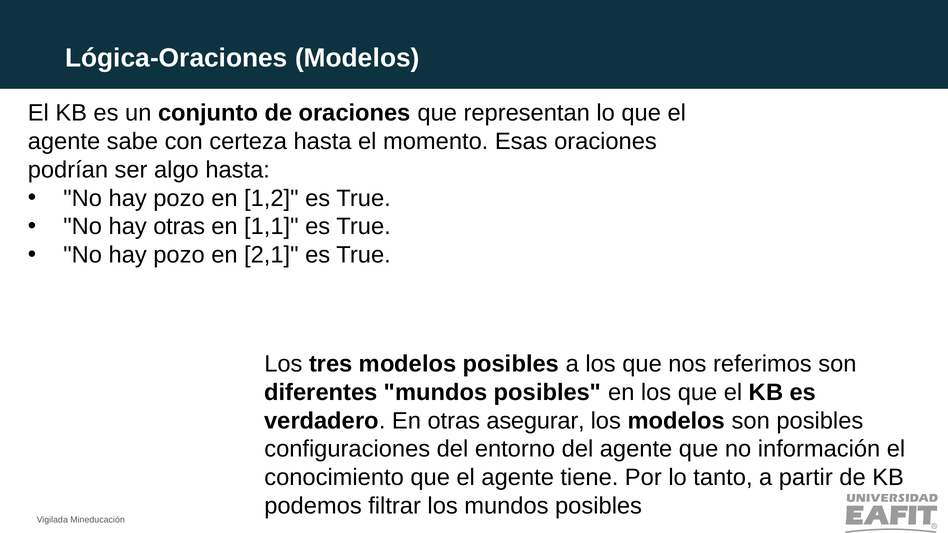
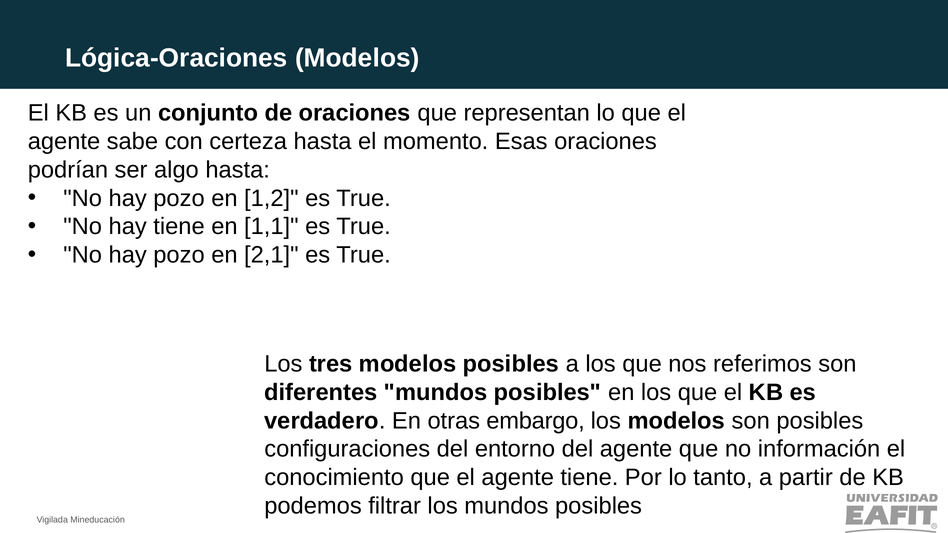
hay otras: otras -> tiene
asegurar: asegurar -> embargo
